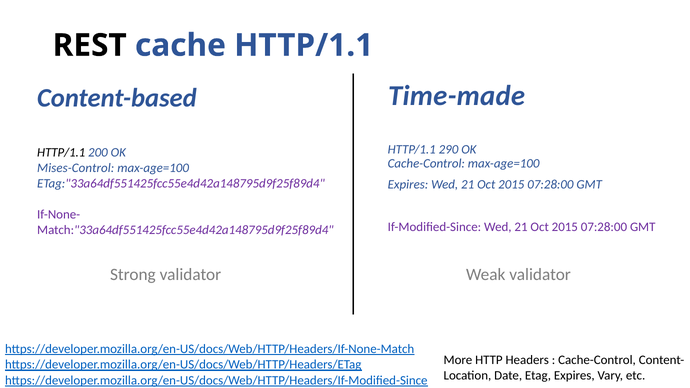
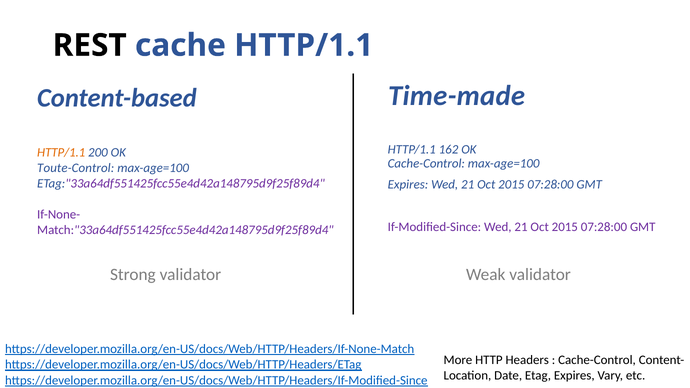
290: 290 -> 162
HTTP/1.1 at (61, 153) colour: black -> orange
Mises-Control: Mises-Control -> Toute-Control
